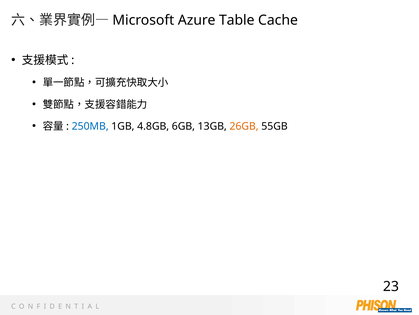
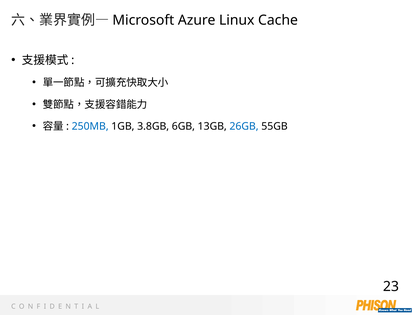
Table: Table -> Linux
4.8GB: 4.8GB -> 3.8GB
26GB colour: orange -> blue
